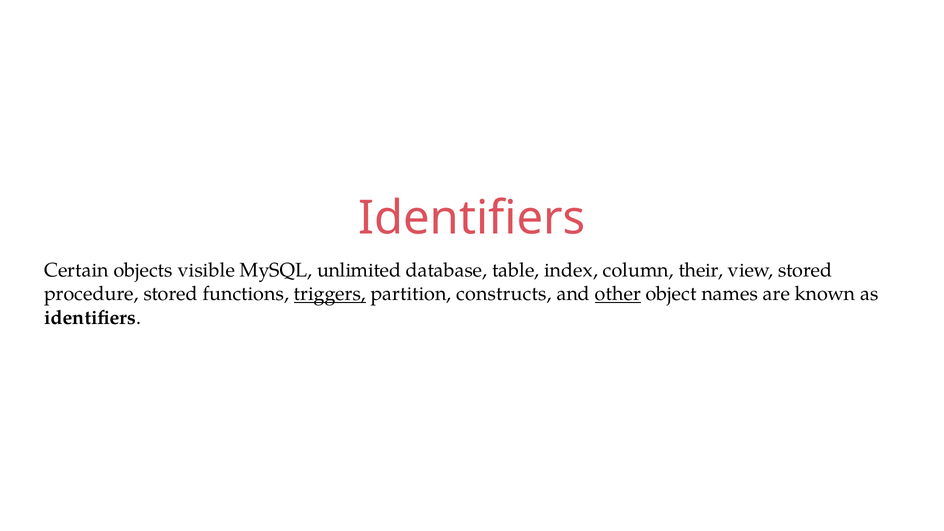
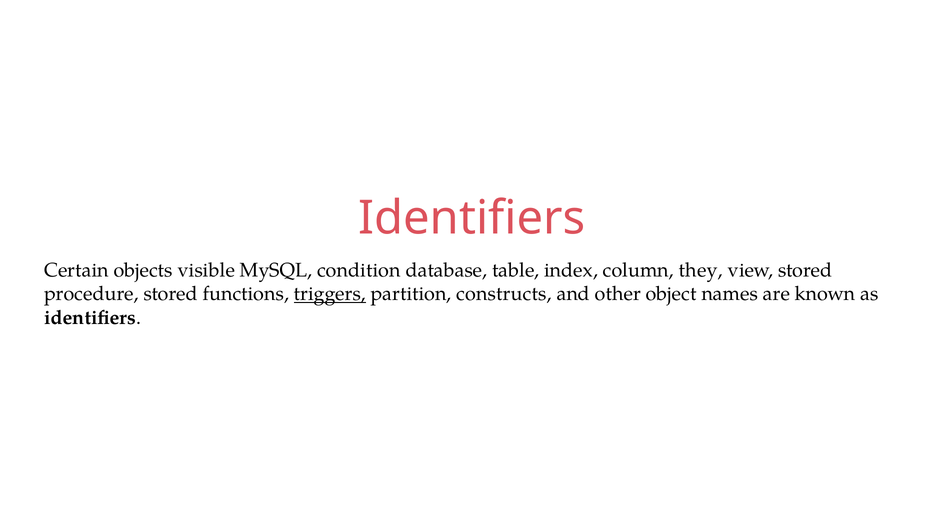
unlimited: unlimited -> condition
their: their -> they
other underline: present -> none
